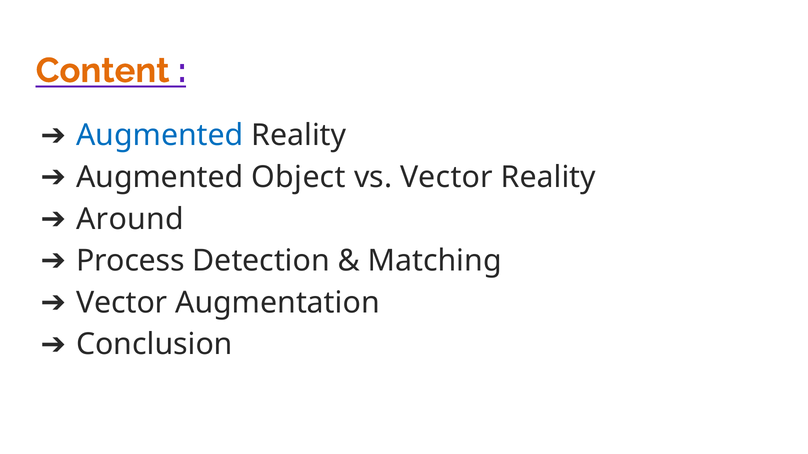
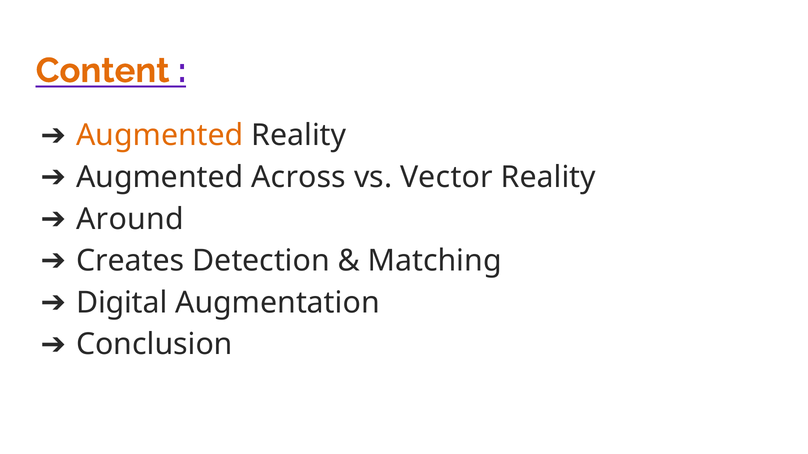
Augmented at (160, 136) colour: blue -> orange
Object: Object -> Across
Process: Process -> Creates
Vector at (122, 303): Vector -> Digital
